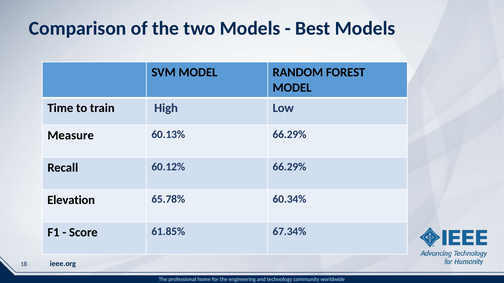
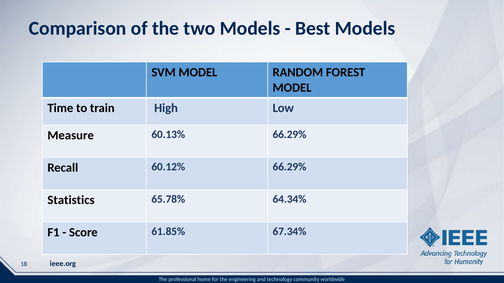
Elevation: Elevation -> Statistics
60.34%: 60.34% -> 64.34%
